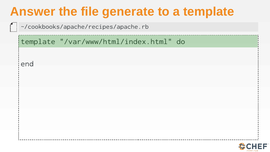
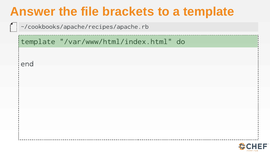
generate: generate -> brackets
